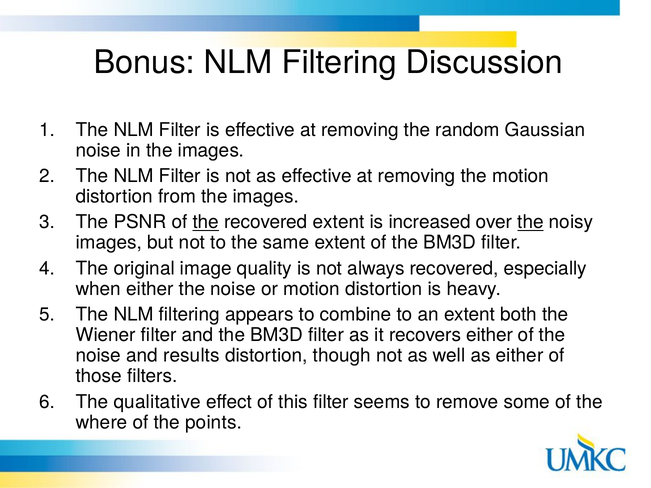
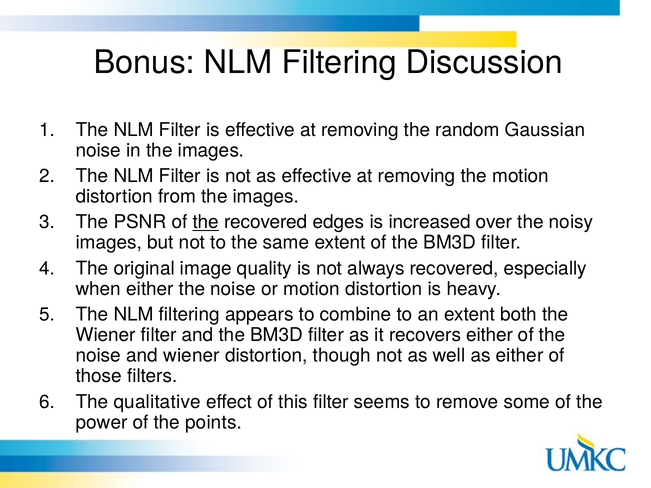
recovered extent: extent -> edges
the at (531, 222) underline: present -> none
and results: results -> wiener
where: where -> power
